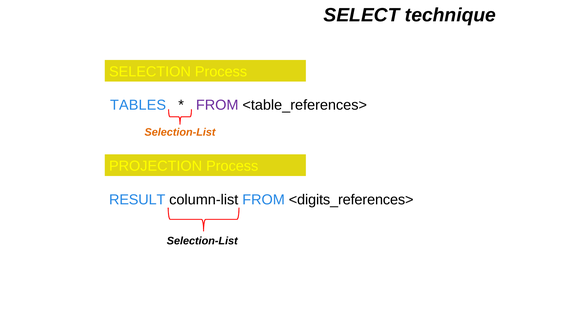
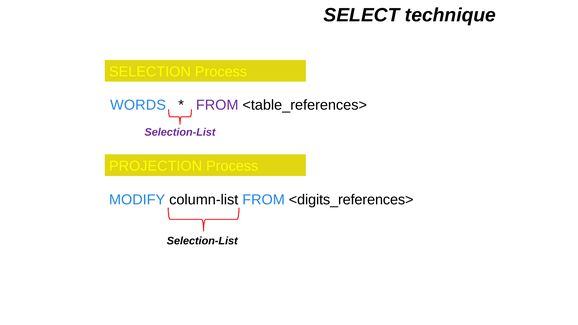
TABLES: TABLES -> WORDS
Selection-List at (180, 132) colour: orange -> purple
RESULT: RESULT -> MODIFY
